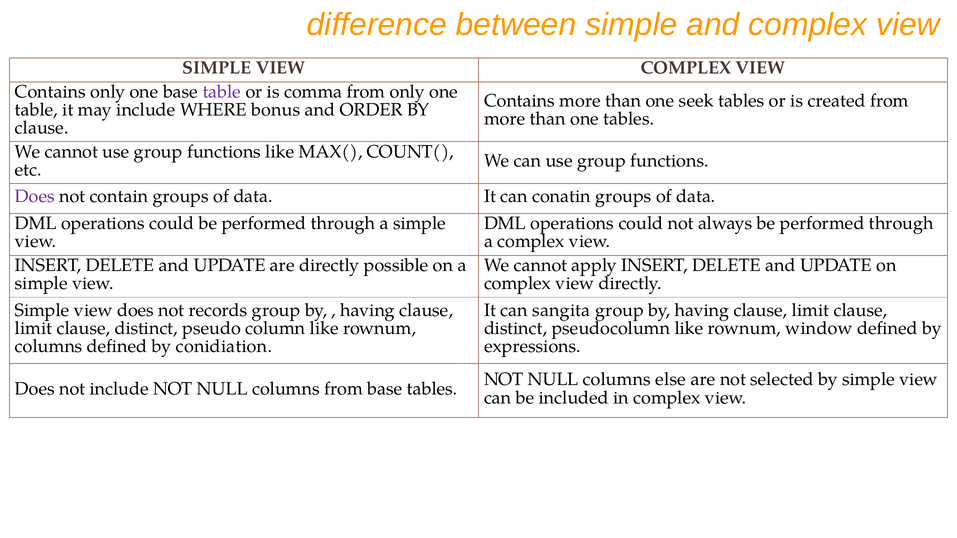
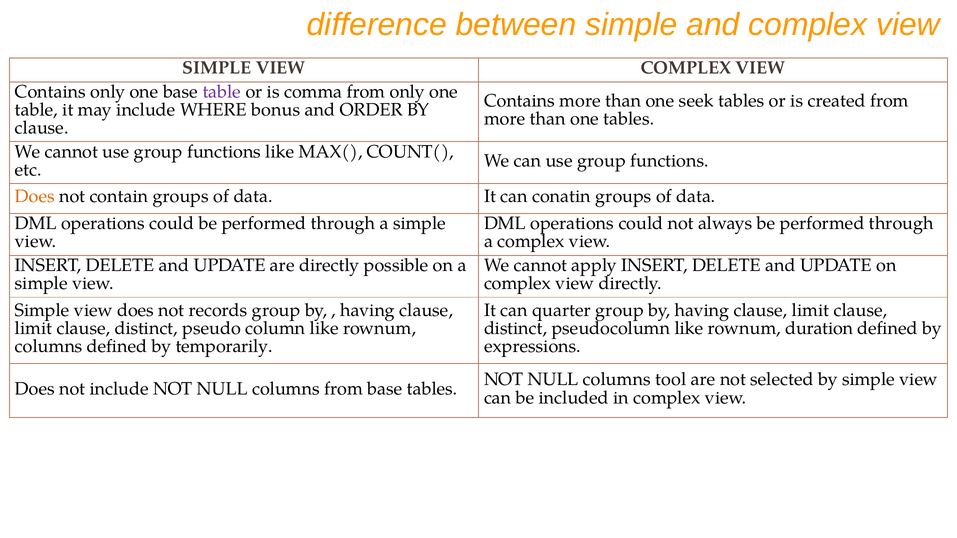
Does at (35, 197) colour: purple -> orange
sangita: sangita -> quarter
window: window -> duration
conidiation: conidiation -> temporarily
else: else -> tool
